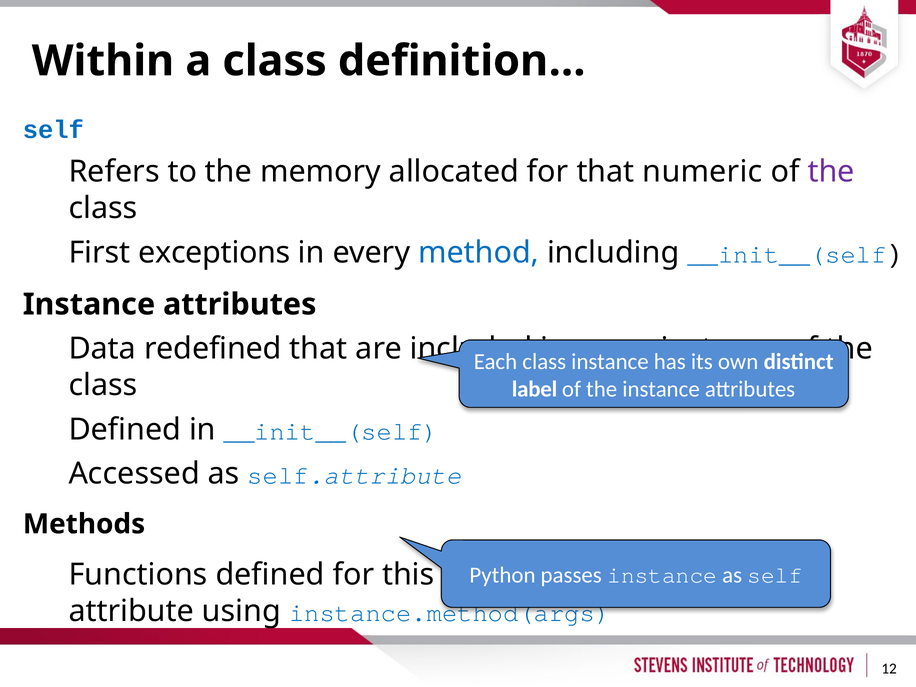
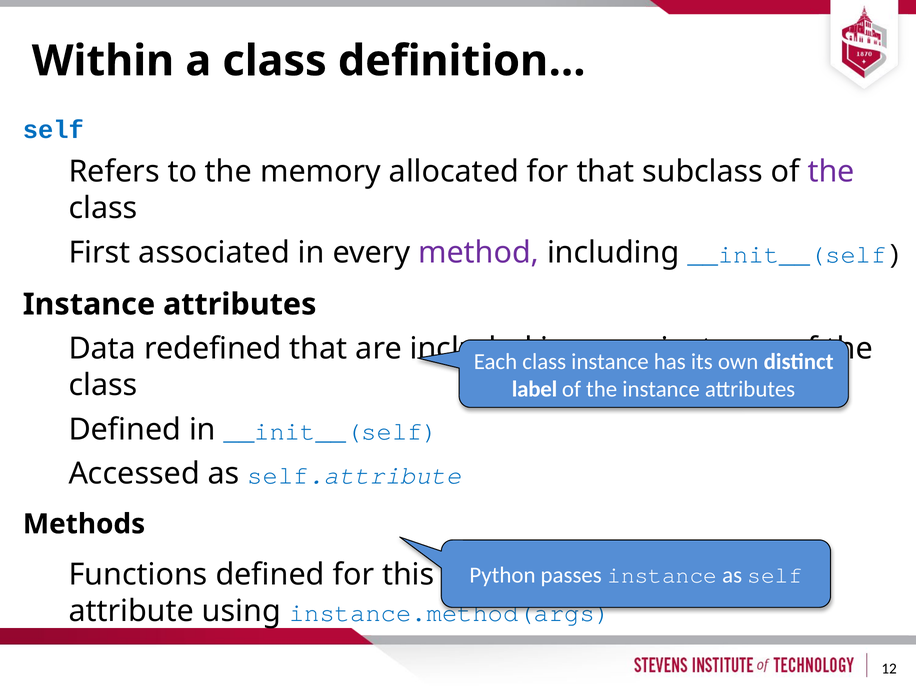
numeric: numeric -> subclass
exceptions: exceptions -> associated
method colour: blue -> purple
